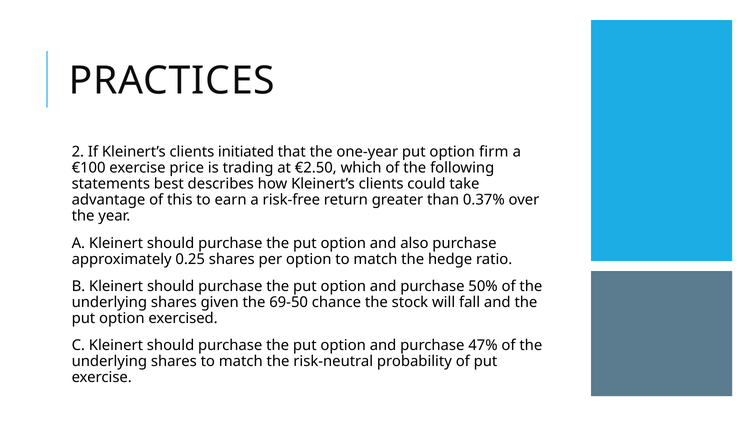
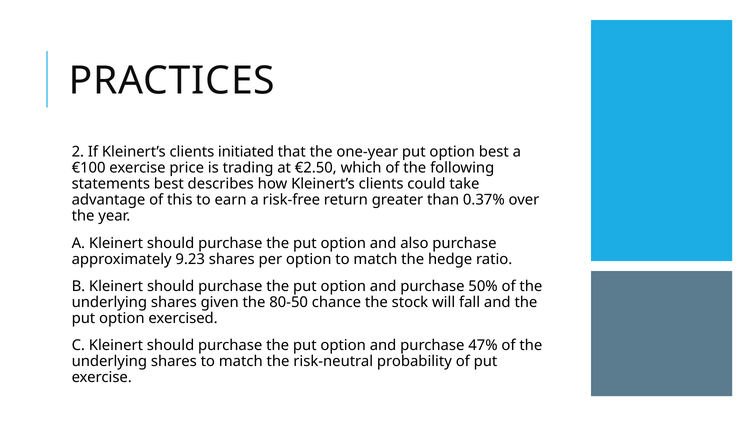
option firm: firm -> best
0.25: 0.25 -> 9.23
69-50: 69-50 -> 80-50
